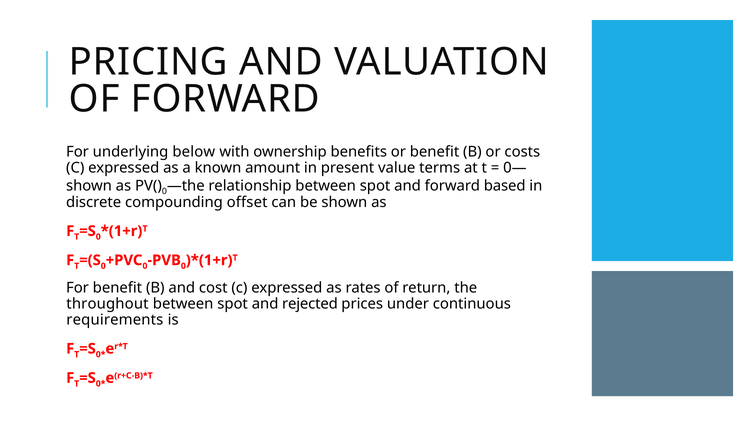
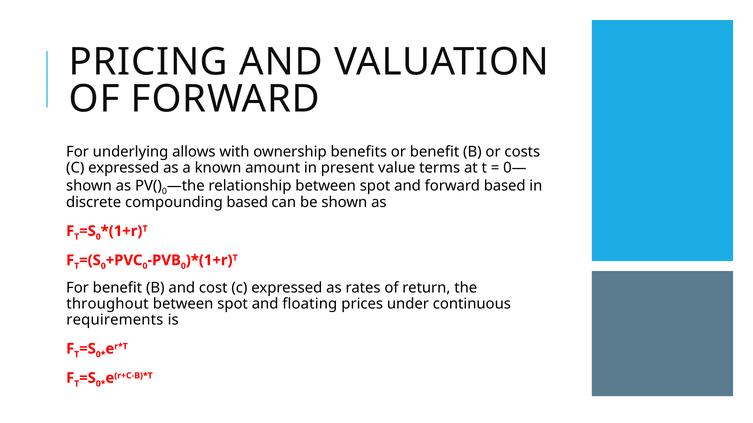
below: below -> allows
compounding offset: offset -> based
rejected: rejected -> floating
